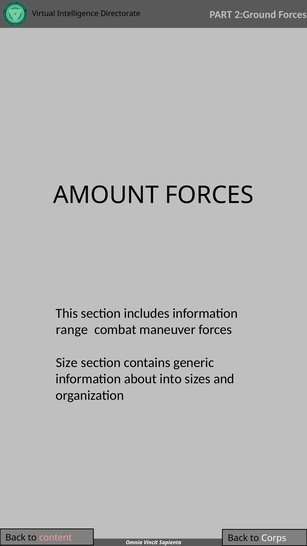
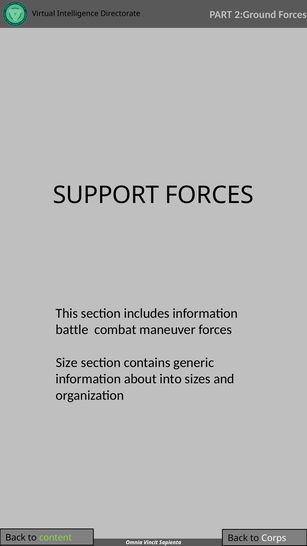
AMOUNT: AMOUNT -> SUPPORT
range: range -> battle
content colour: pink -> light green
